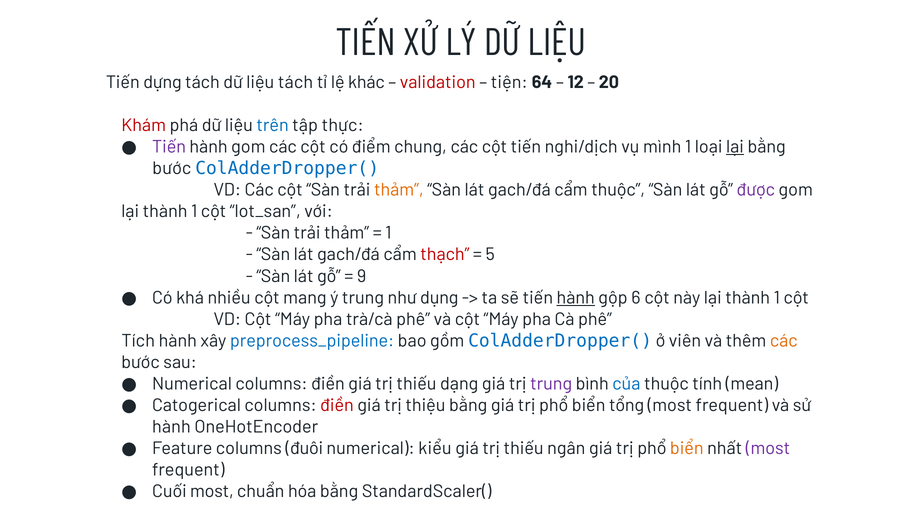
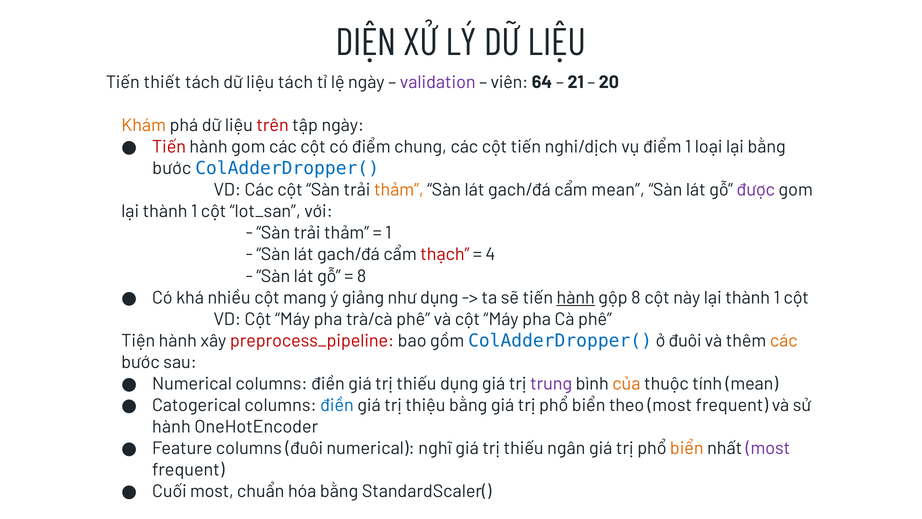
TIẾN at (366, 43): TIẾN -> DIỆN
dựng: dựng -> thiết
lệ khác: khác -> ngày
validation colour: red -> purple
tiện: tiện -> viên
12: 12 -> 21
Khám colour: red -> orange
trên colour: blue -> red
tập thực: thực -> ngày
Tiến at (169, 147) colour: purple -> red
vụ mình: mình -> điểm
lại at (735, 147) underline: present -> none
cẩm thuộc: thuộc -> mean
5: 5 -> 4
9 at (362, 276): 9 -> 8
ý trung: trung -> giảng
gộp 6: 6 -> 8
Tích: Tích -> Tiện
preprocess_pipeline colour: blue -> red
ở viên: viên -> đuôi
thiếu dạng: dạng -> dụng
của colour: blue -> orange
điền at (337, 405) colour: red -> blue
tổng: tổng -> theo
kiểu: kiểu -> nghĩ
